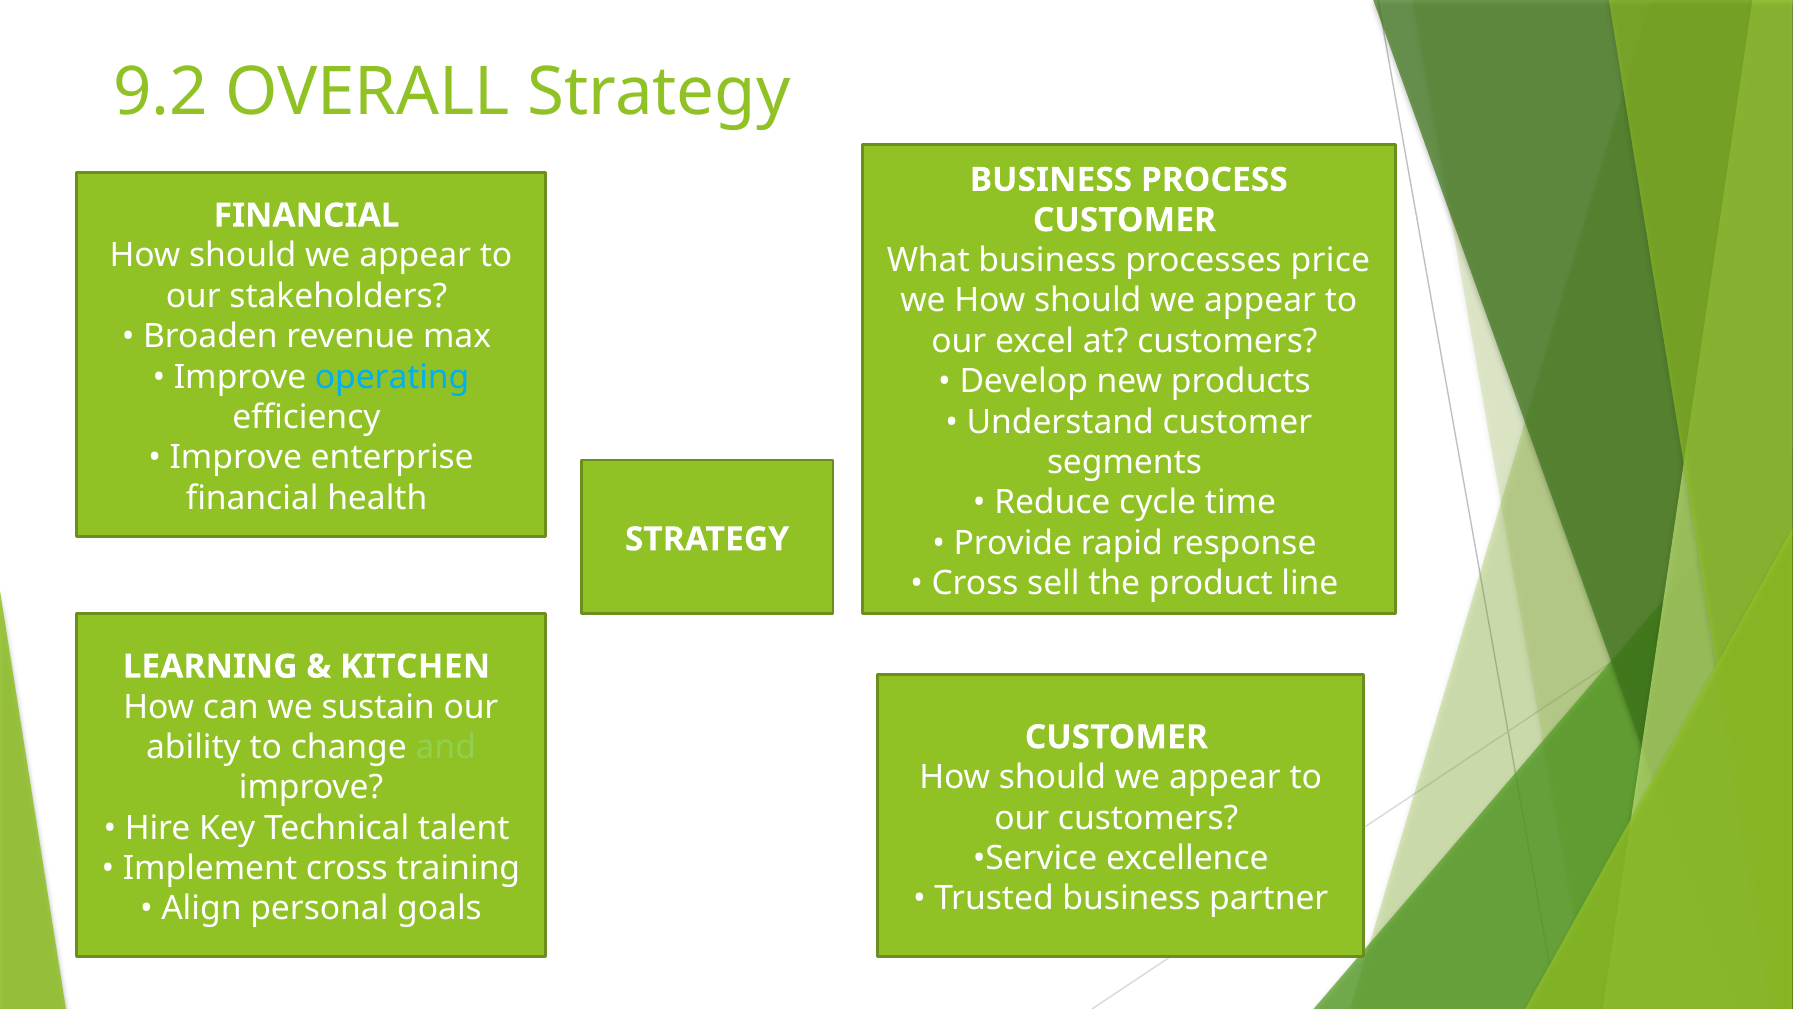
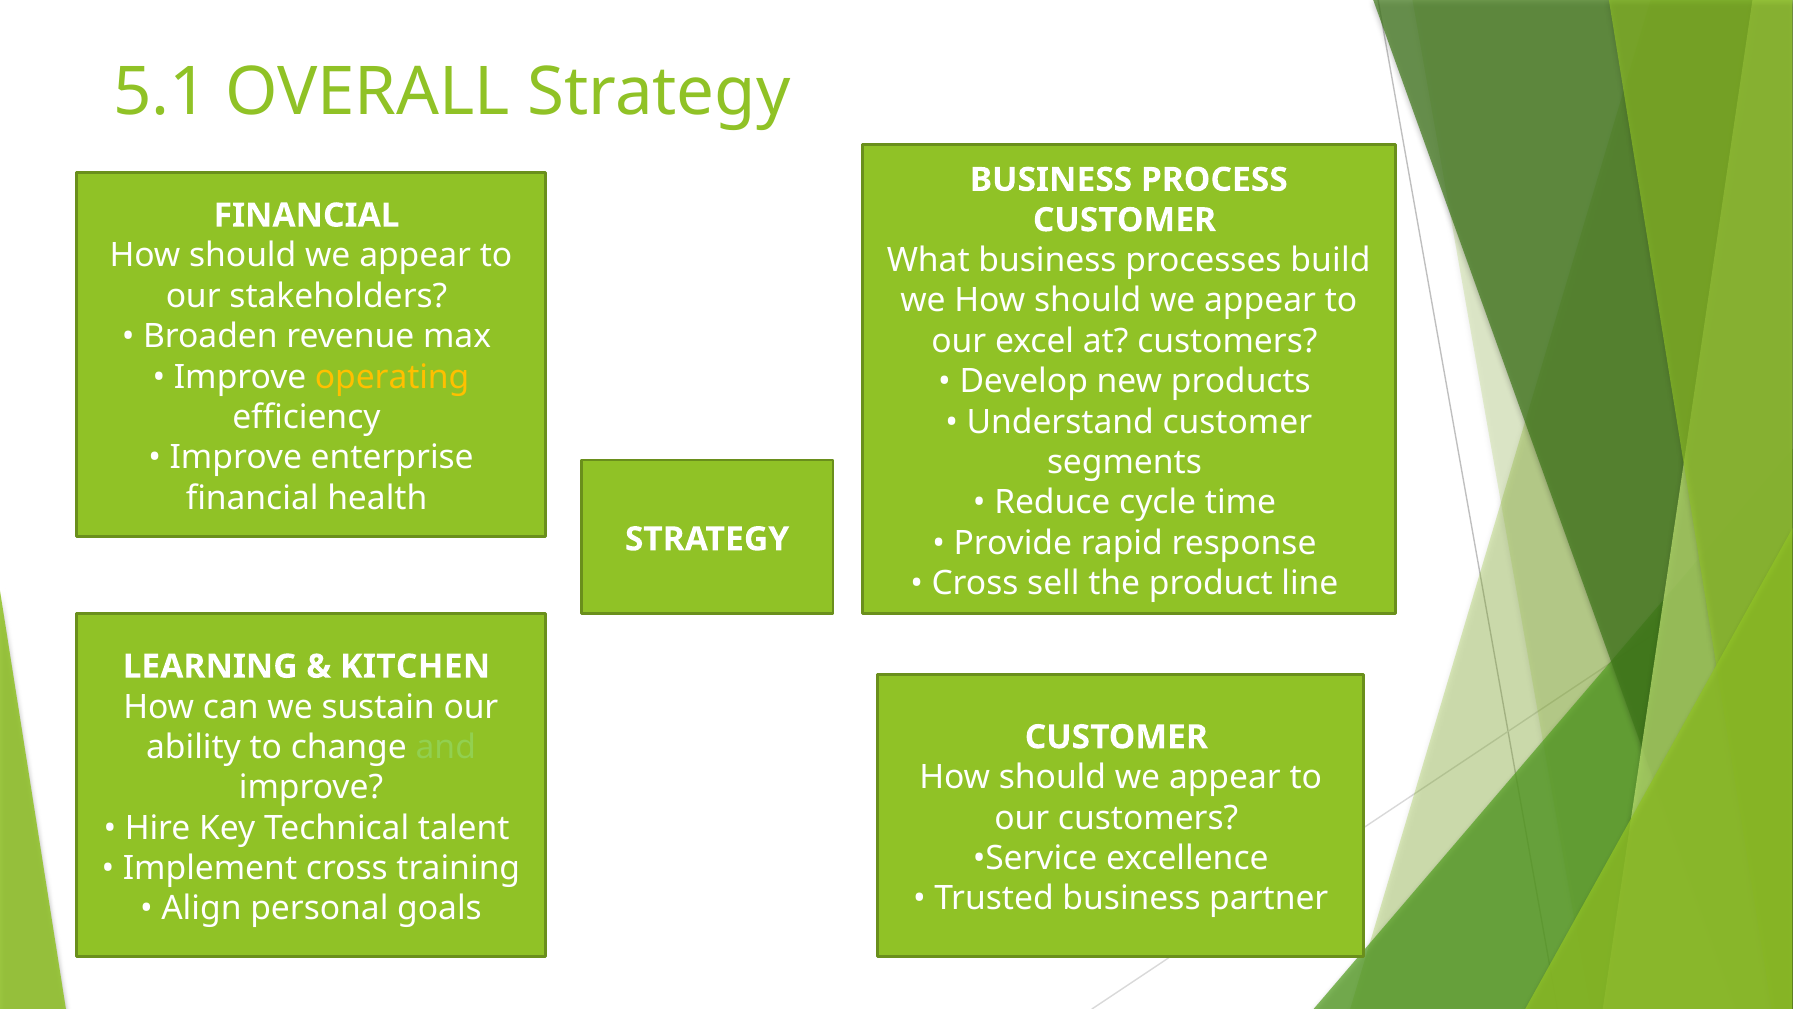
9.2: 9.2 -> 5.1
price: price -> build
operating colour: light blue -> yellow
